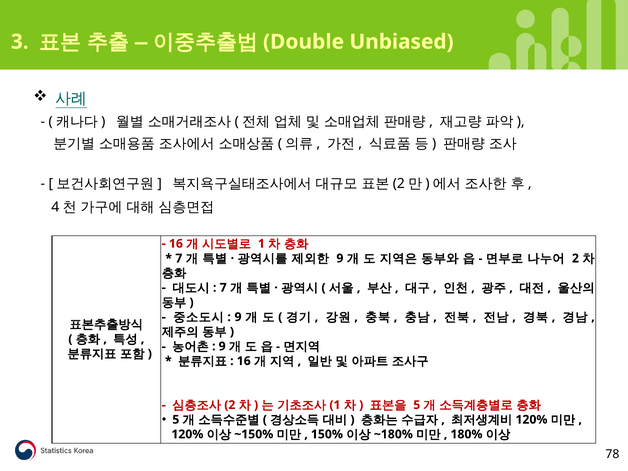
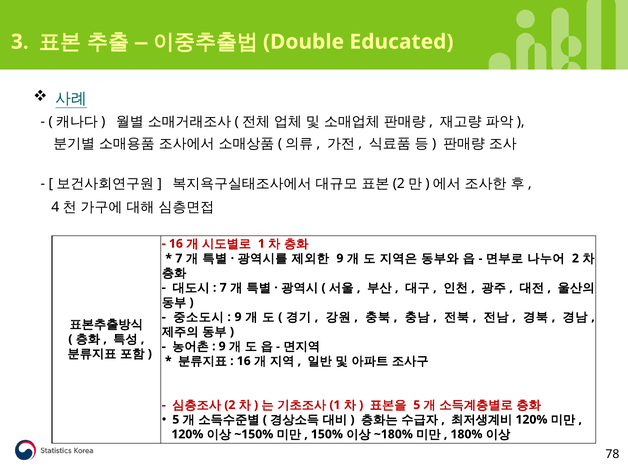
Unbiased: Unbiased -> Educated
